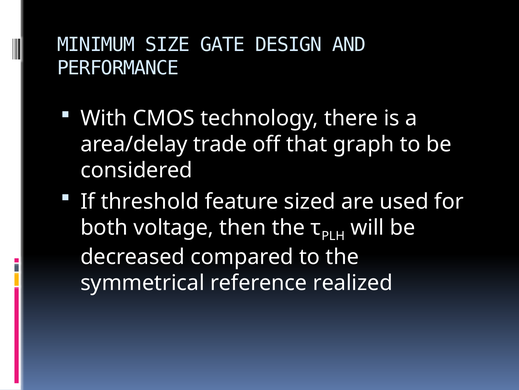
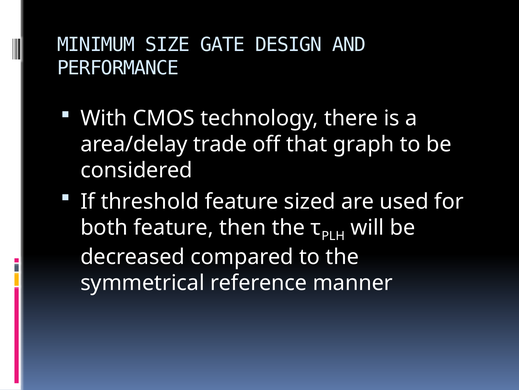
both voltage: voltage -> feature
realized: realized -> manner
